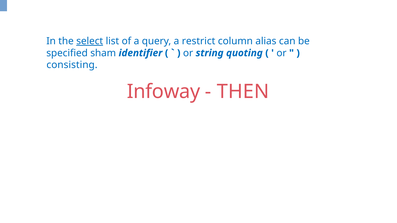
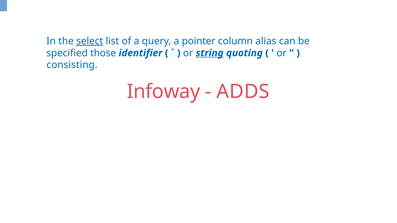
restrict: restrict -> pointer
sham: sham -> those
string underline: none -> present
THEN: THEN -> ADDS
